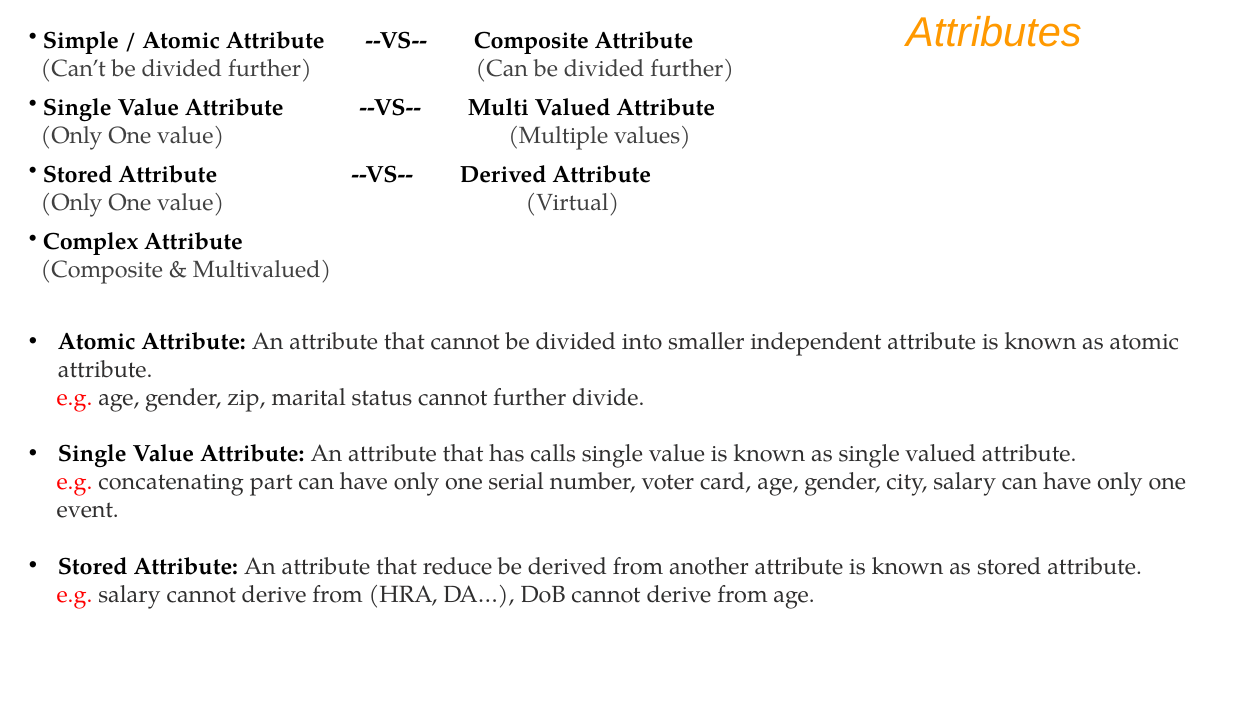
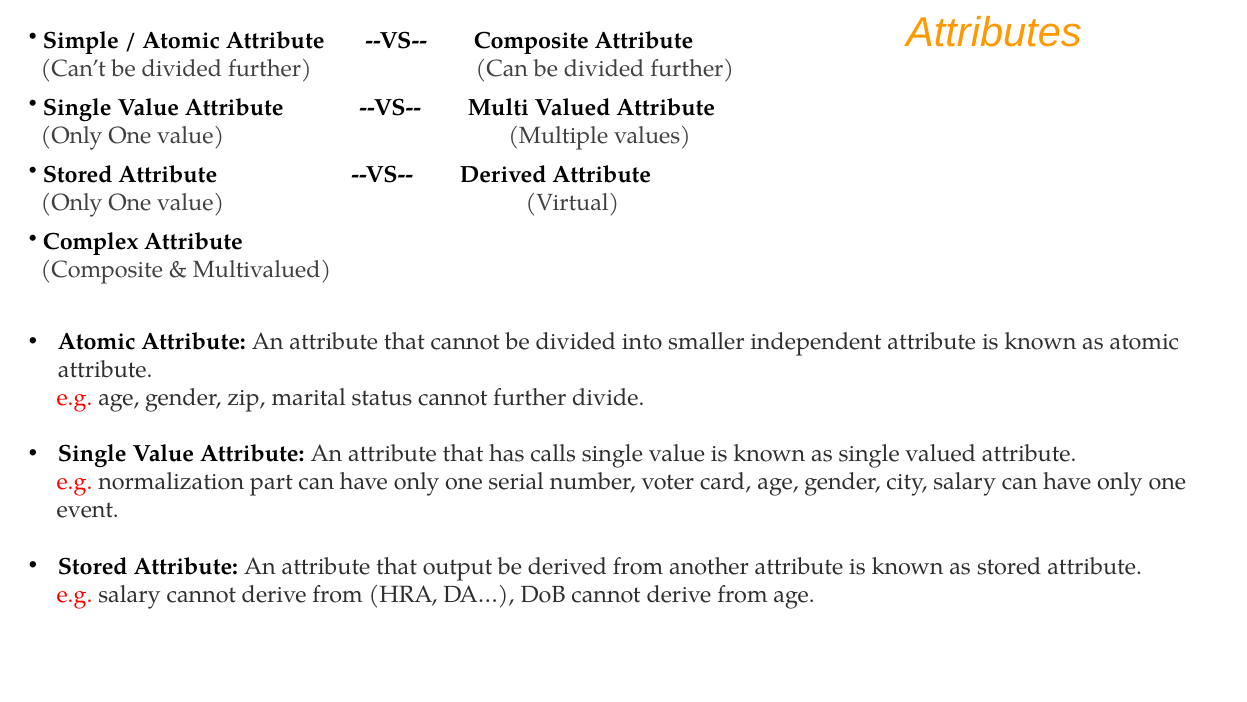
concatenating: concatenating -> normalization
reduce: reduce -> output
